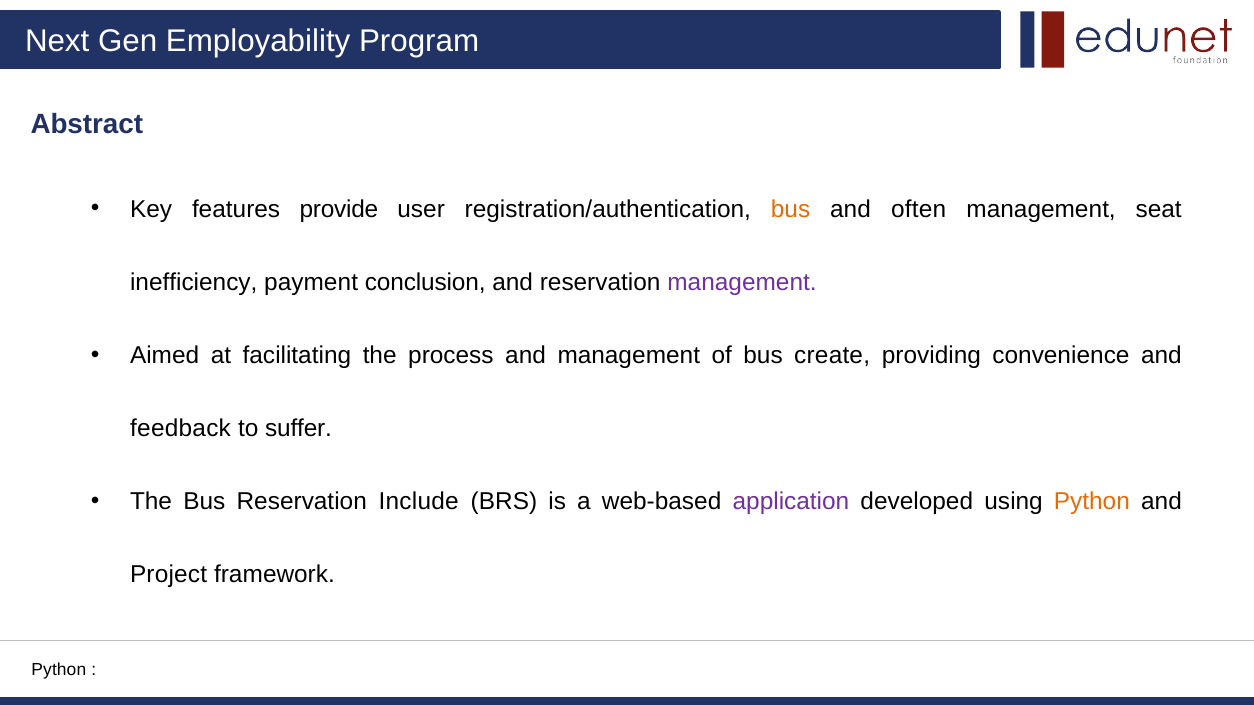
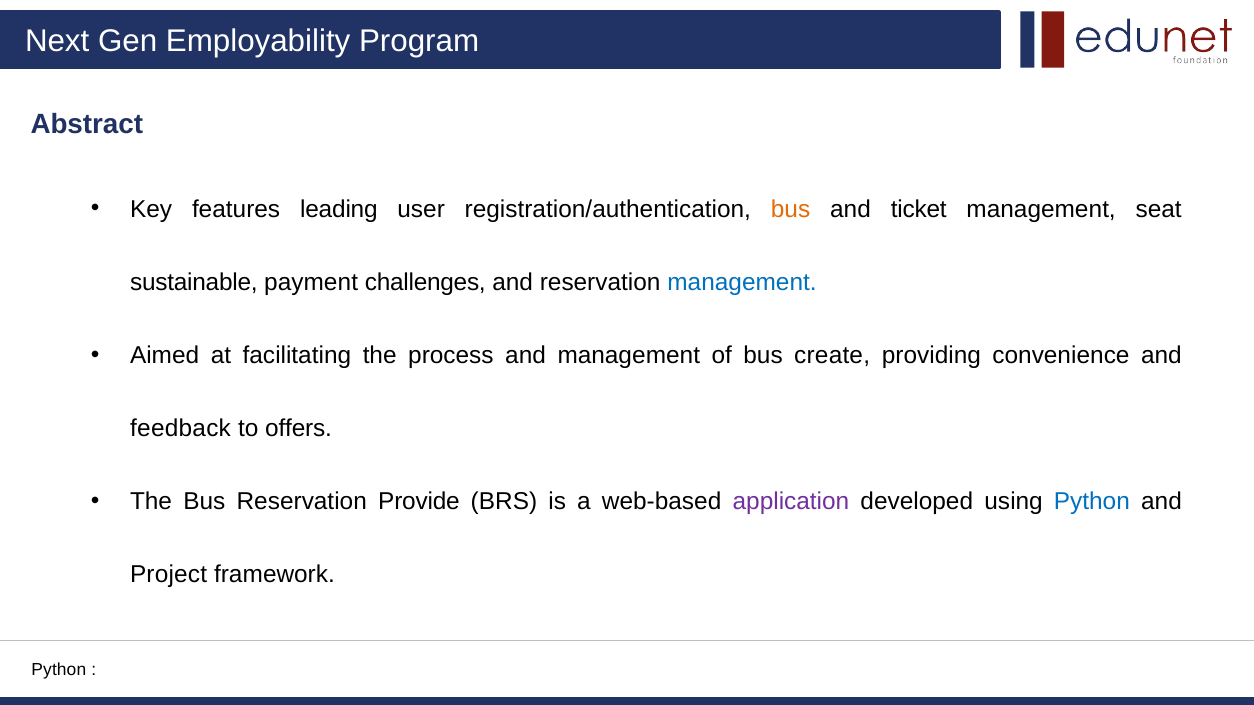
provide: provide -> leading
often: often -> ticket
inefficiency: inefficiency -> sustainable
conclusion: conclusion -> challenges
management at (742, 282) colour: purple -> blue
suffer: suffer -> offers
Include: Include -> Provide
Python at (1092, 502) colour: orange -> blue
